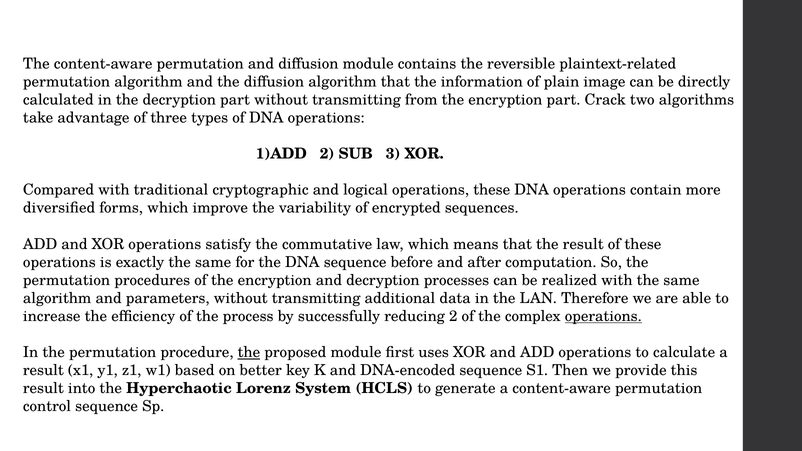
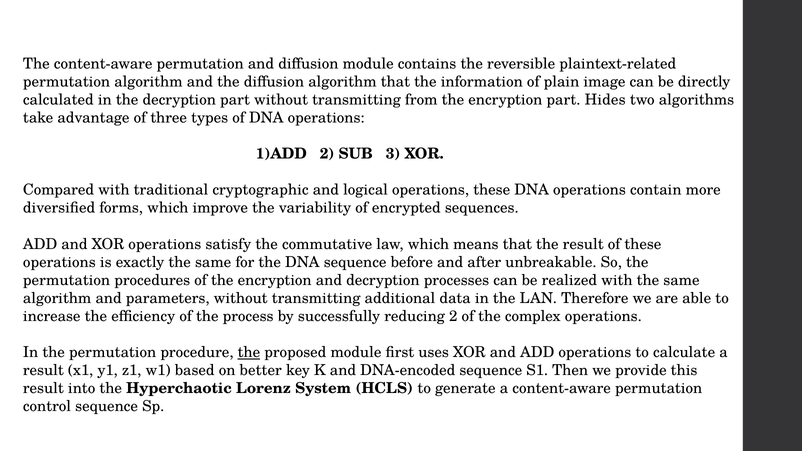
Crack: Crack -> Hides
computation: computation -> unbreakable
operations at (603, 316) underline: present -> none
